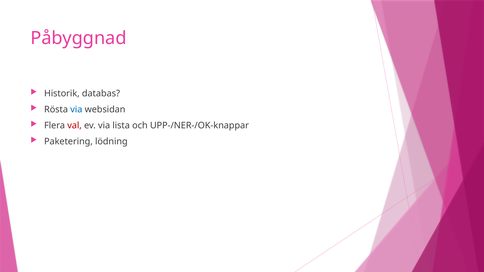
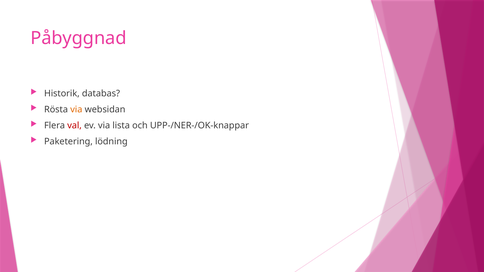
via at (76, 110) colour: blue -> orange
